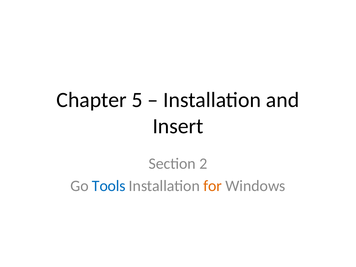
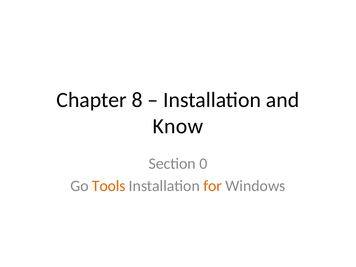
5: 5 -> 8
Insert: Insert -> Know
2: 2 -> 0
Tools colour: blue -> orange
